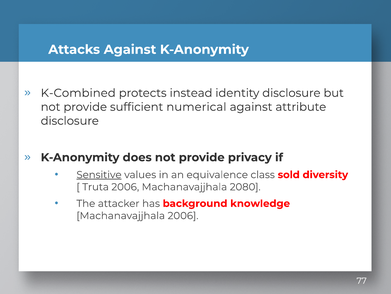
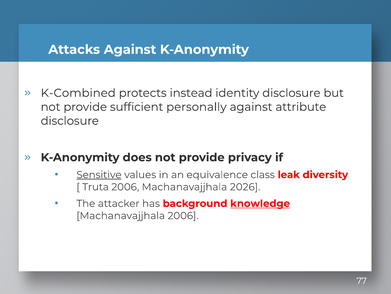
numerical: numerical -> personally
sold: sold -> leak
2080: 2080 -> 2026
knowledge underline: none -> present
